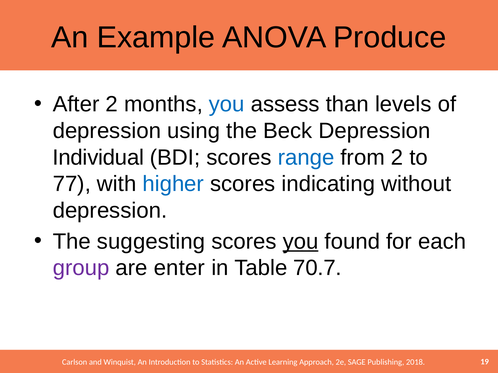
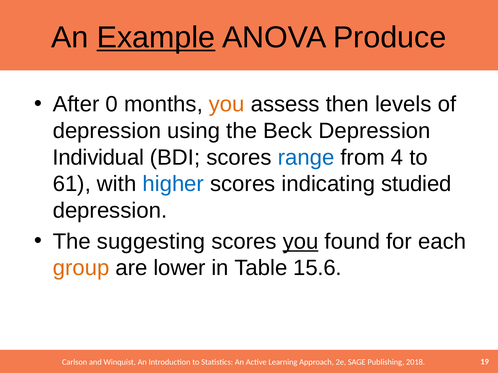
Example underline: none -> present
After 2: 2 -> 0
you at (227, 104) colour: blue -> orange
than: than -> then
from 2: 2 -> 4
77: 77 -> 61
without: without -> studied
group colour: purple -> orange
enter: enter -> lower
70.7: 70.7 -> 15.6
